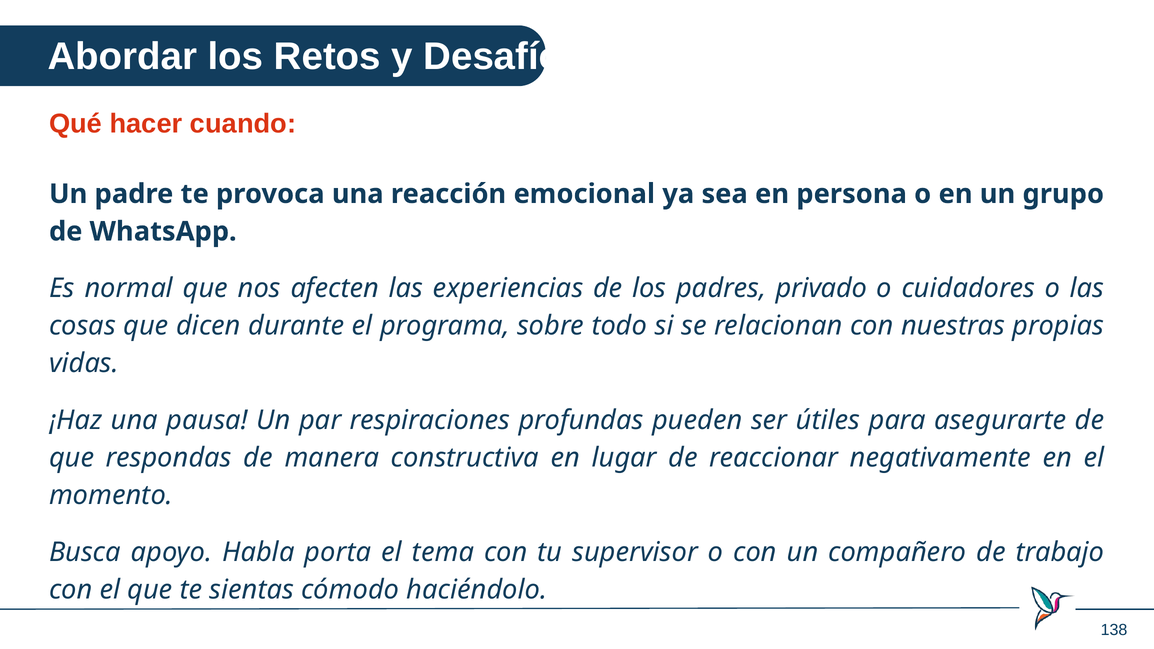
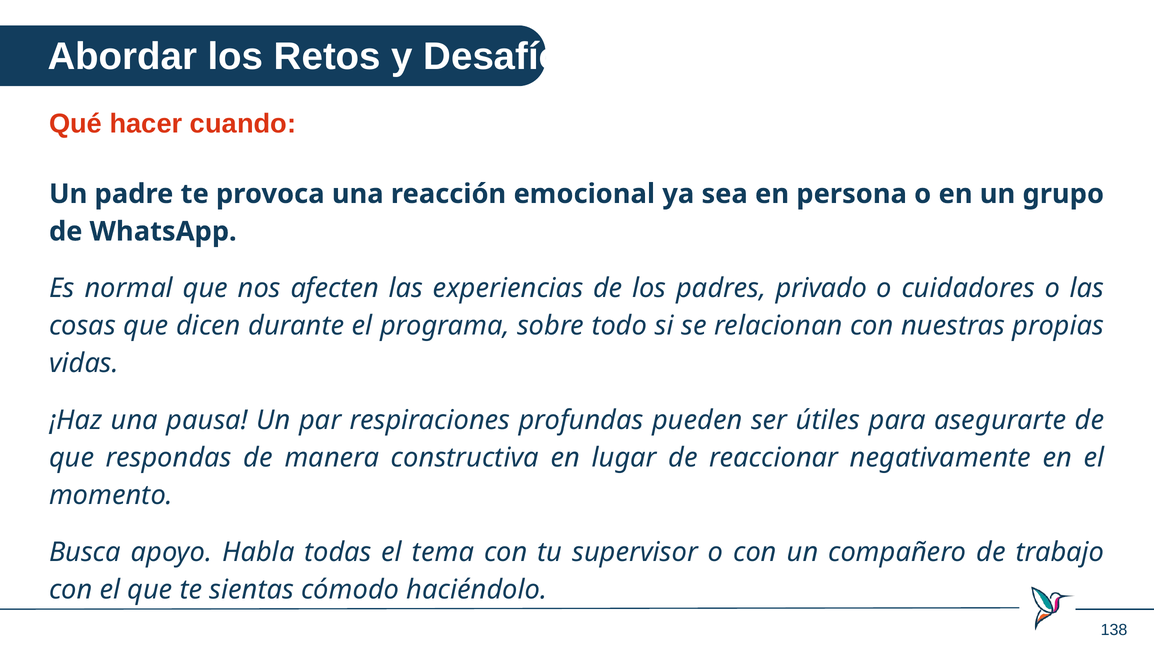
porta: porta -> todas
